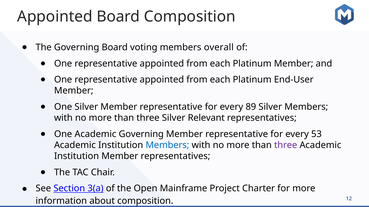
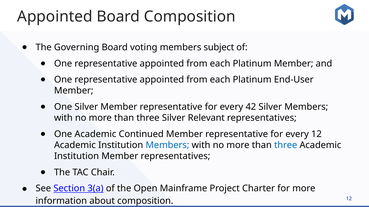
overall: overall -> subject
89: 89 -> 42
Academic Governing: Governing -> Continued
every 53: 53 -> 12
three at (286, 145) colour: purple -> blue
